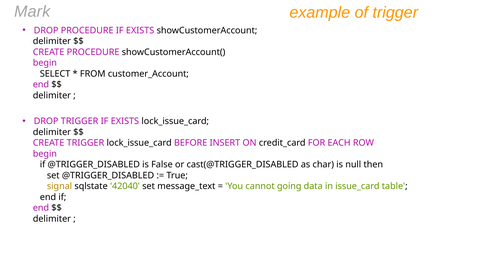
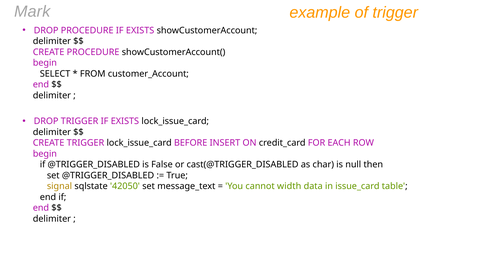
42040: 42040 -> 42050
going: going -> width
